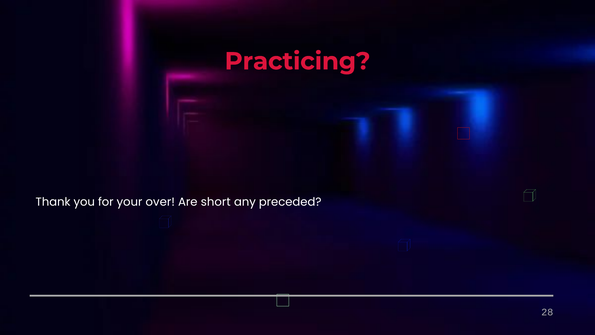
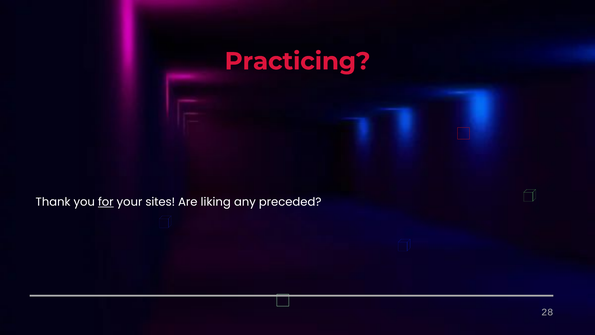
for underline: none -> present
over: over -> sites
short: short -> liking
